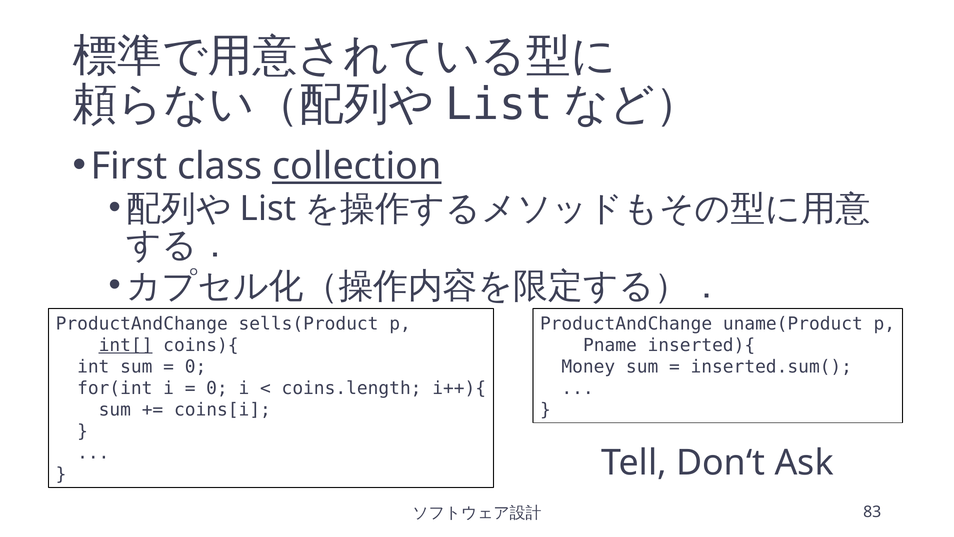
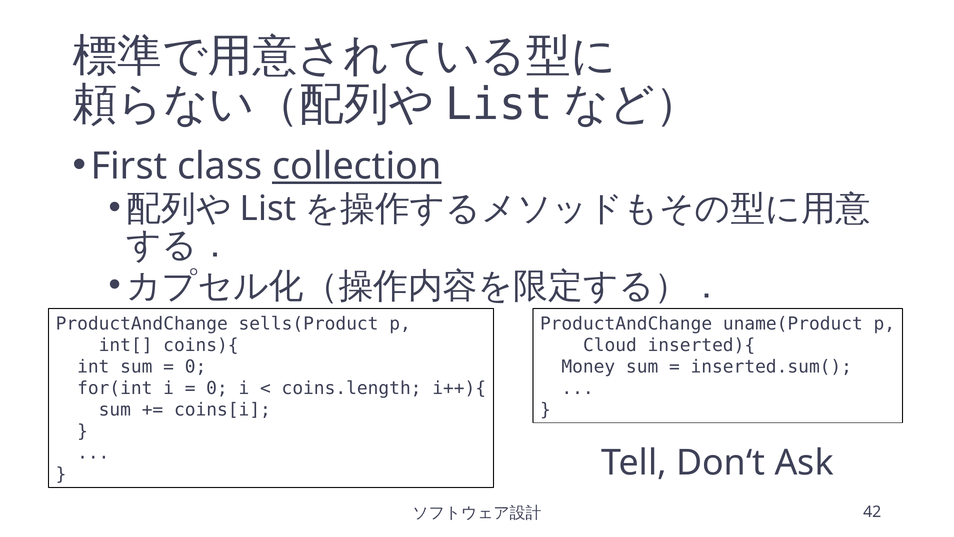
Pname: Pname -> Cloud
int[ underline: present -> none
83: 83 -> 42
